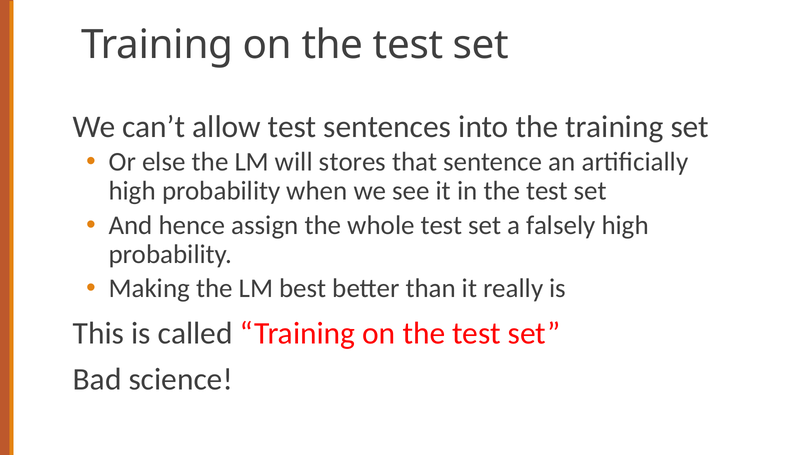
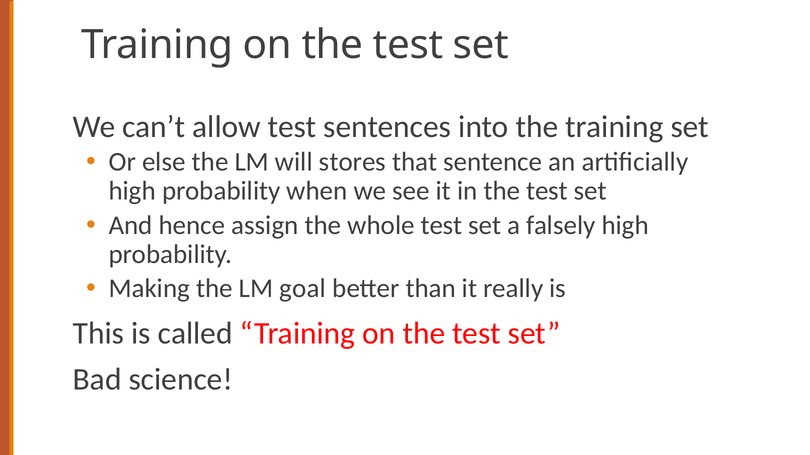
best: best -> goal
